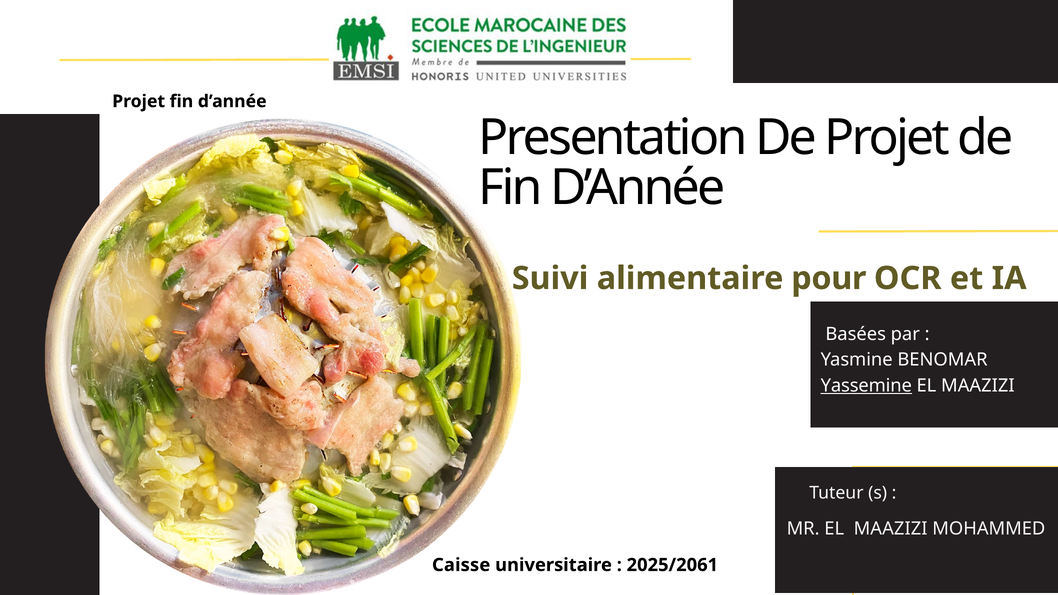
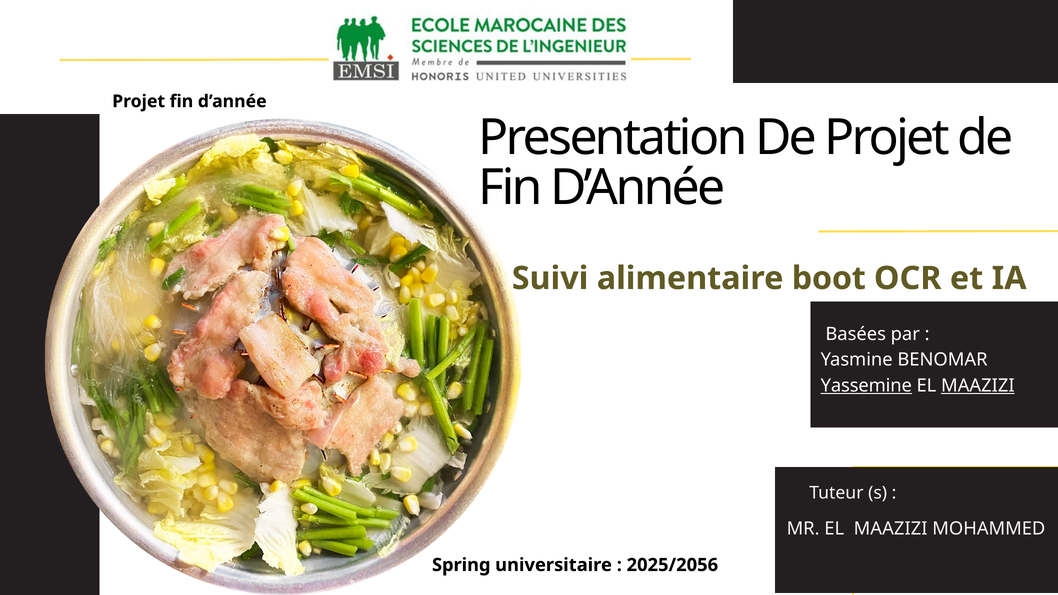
pour: pour -> boot
MAAZIZI at (978, 386) underline: none -> present
Caisse: Caisse -> Spring
2025/2061: 2025/2061 -> 2025/2056
